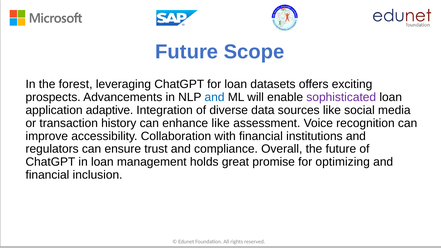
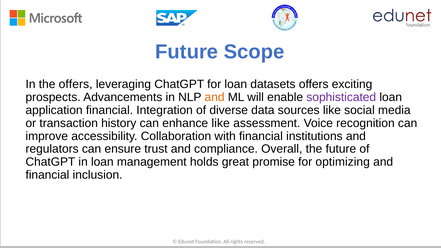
the forest: forest -> offers
and at (215, 97) colour: blue -> orange
application adaptive: adaptive -> financial
